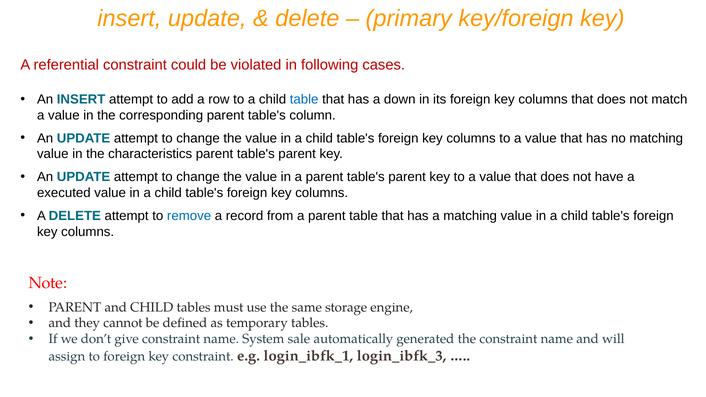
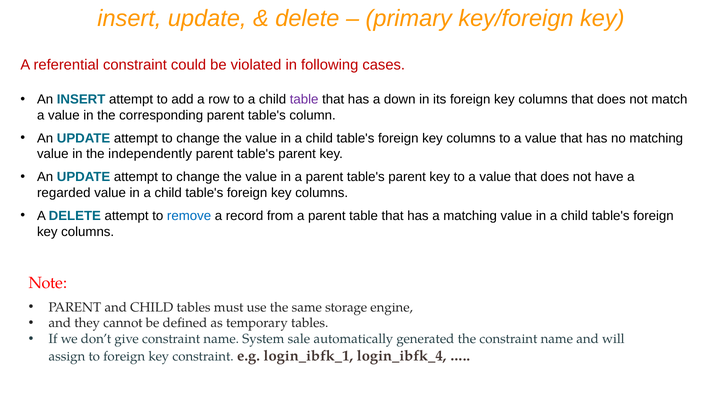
table at (304, 99) colour: blue -> purple
characteristics: characteristics -> independently
executed: executed -> regarded
login_ibfk_3: login_ibfk_3 -> login_ibfk_4
